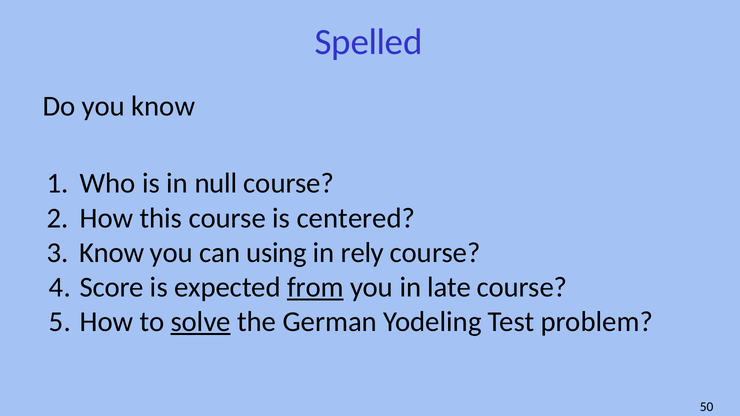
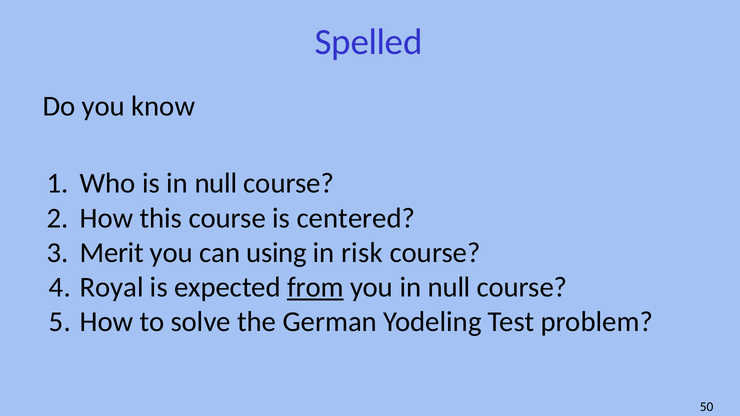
Know at (112, 253): Know -> Merit
rely: rely -> risk
Score: Score -> Royal
you in late: late -> null
solve underline: present -> none
